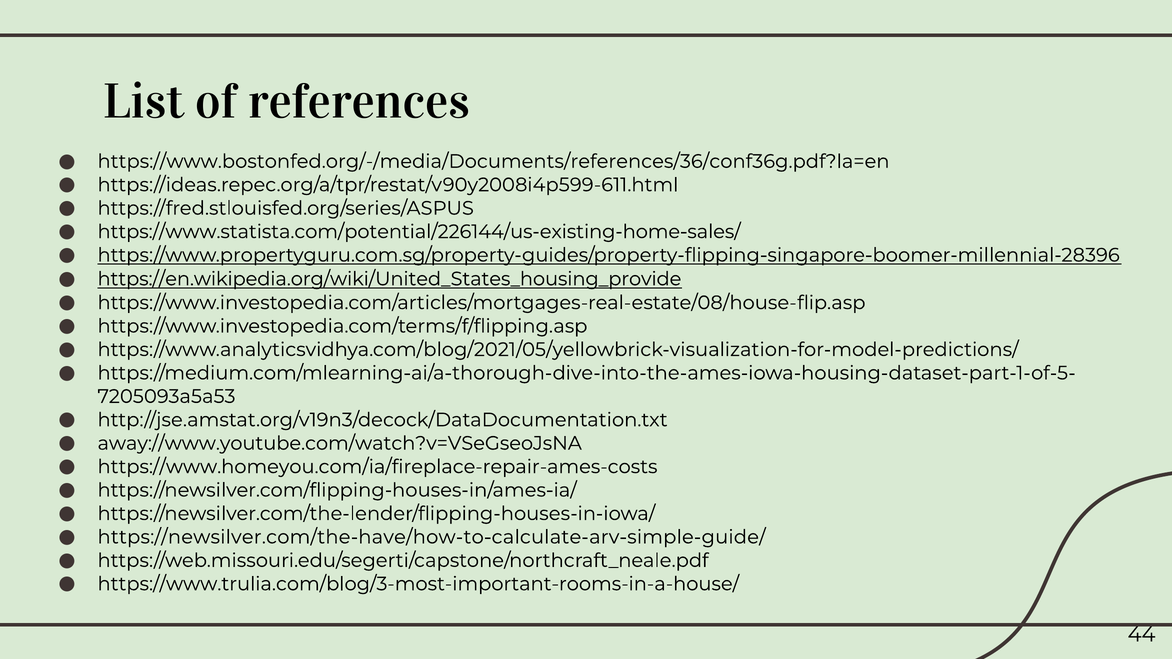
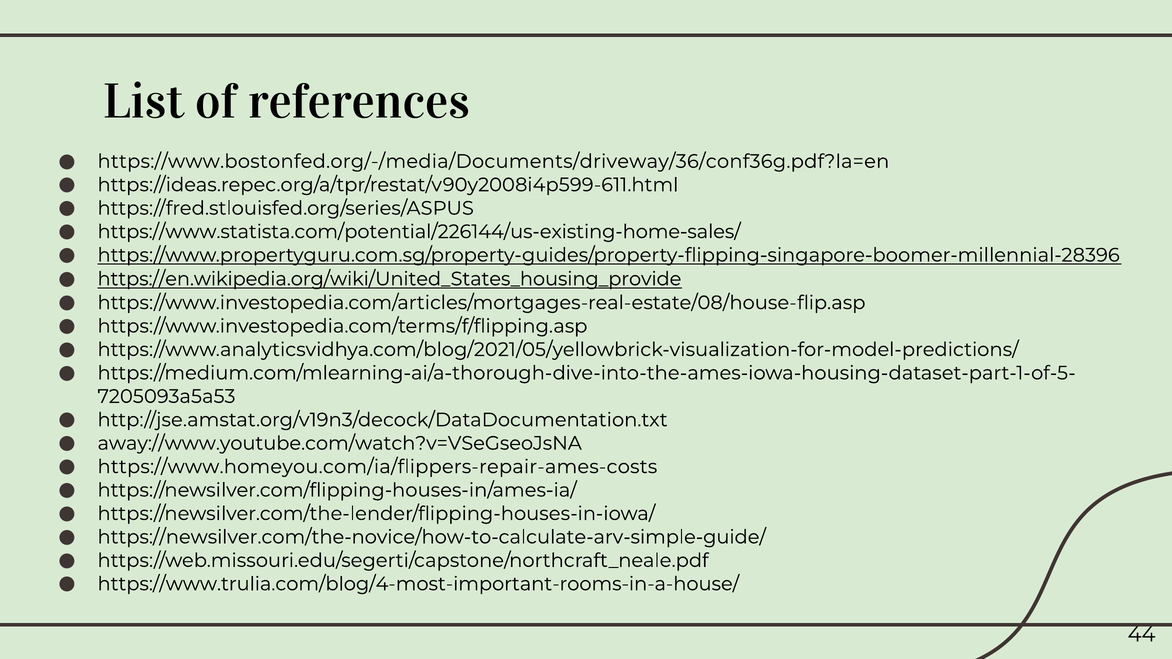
https://www.bostonfed.org/-/media/Documents/references/36/conf36g.pdf?la=en: https://www.bostonfed.org/-/media/Documents/references/36/conf36g.pdf?la=en -> https://www.bostonfed.org/-/media/Documents/driveway/36/conf36g.pdf?la=en
https://www.homeyou.com/ia/fireplace-repair-ames-costs: https://www.homeyou.com/ia/fireplace-repair-ames-costs -> https://www.homeyou.com/ia/flippers-repair-ames-costs
https://newsilver.com/the-have/how-to-calculate-arv-simple-guide/: https://newsilver.com/the-have/how-to-calculate-arv-simple-guide/ -> https://newsilver.com/the-novice/how-to-calculate-arv-simple-guide/
https://www.trulia.com/blog/3-most-important-rooms-in-a-house/: https://www.trulia.com/blog/3-most-important-rooms-in-a-house/ -> https://www.trulia.com/blog/4-most-important-rooms-in-a-house/
